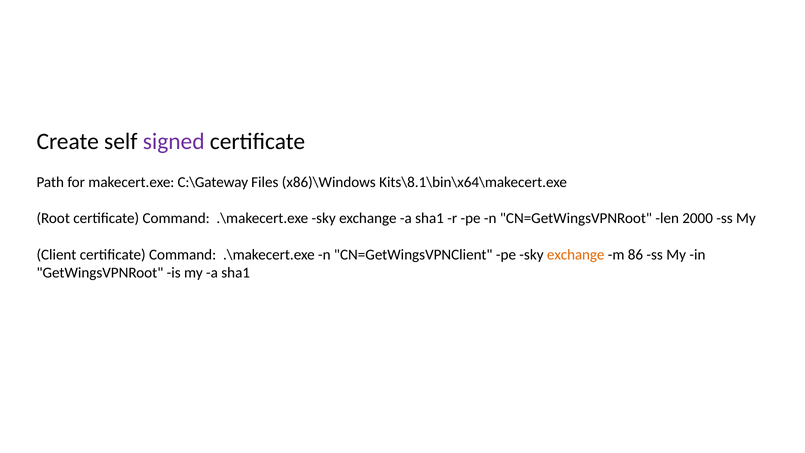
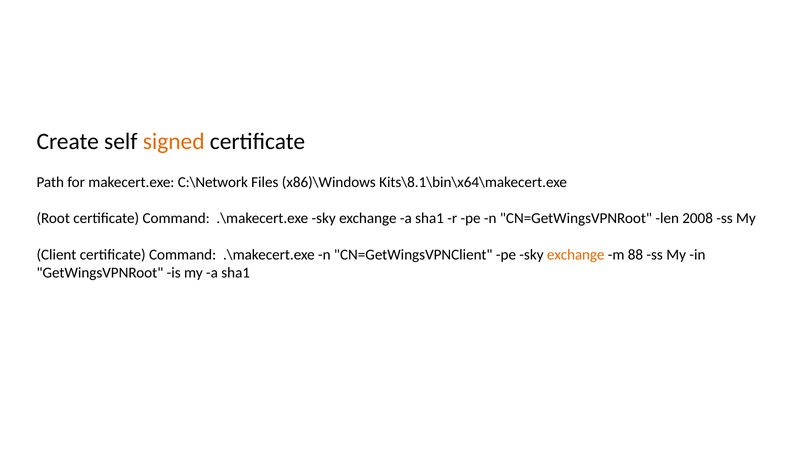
signed colour: purple -> orange
C:\Gateway: C:\Gateway -> C:\Network
2000: 2000 -> 2008
86: 86 -> 88
